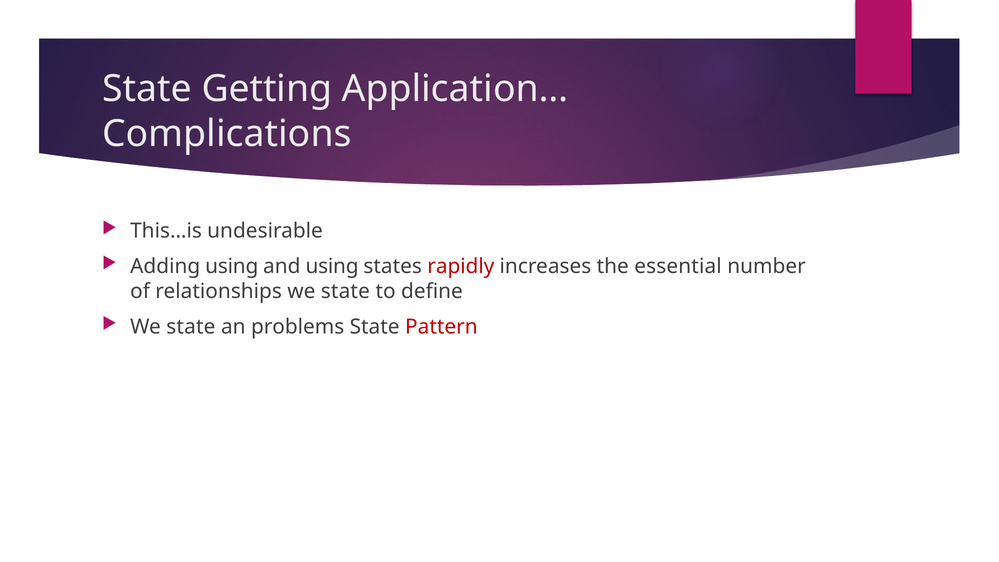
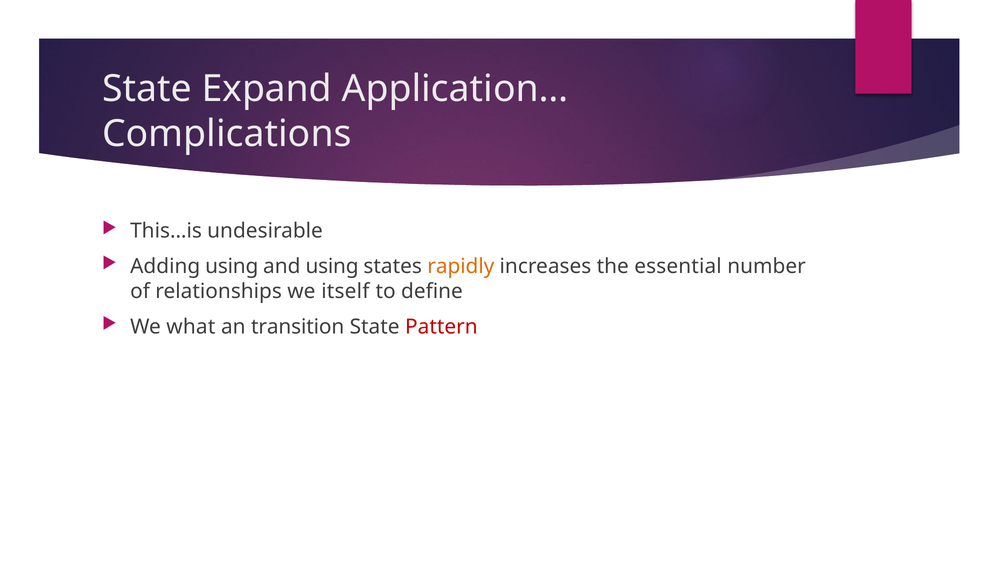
Getting: Getting -> Expand
rapidly colour: red -> orange
relationships we state: state -> itself
state at (191, 327): state -> what
problems: problems -> transition
